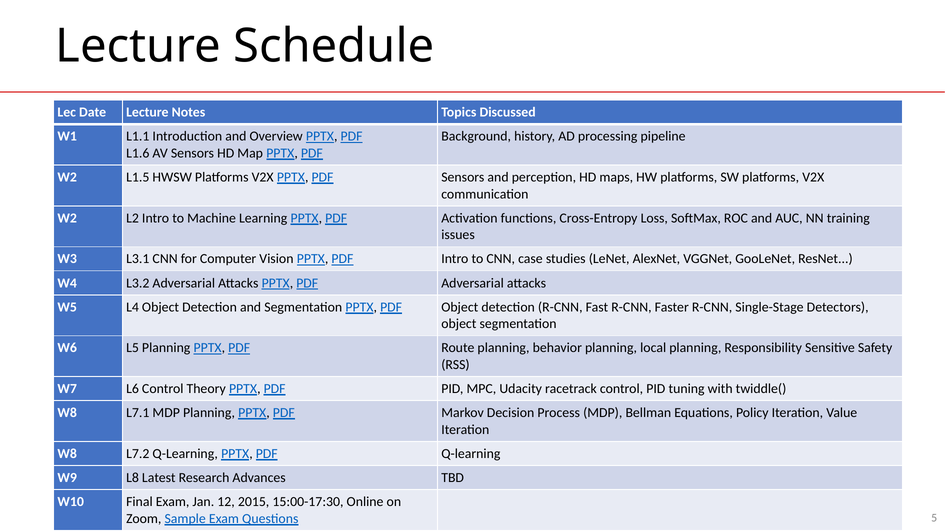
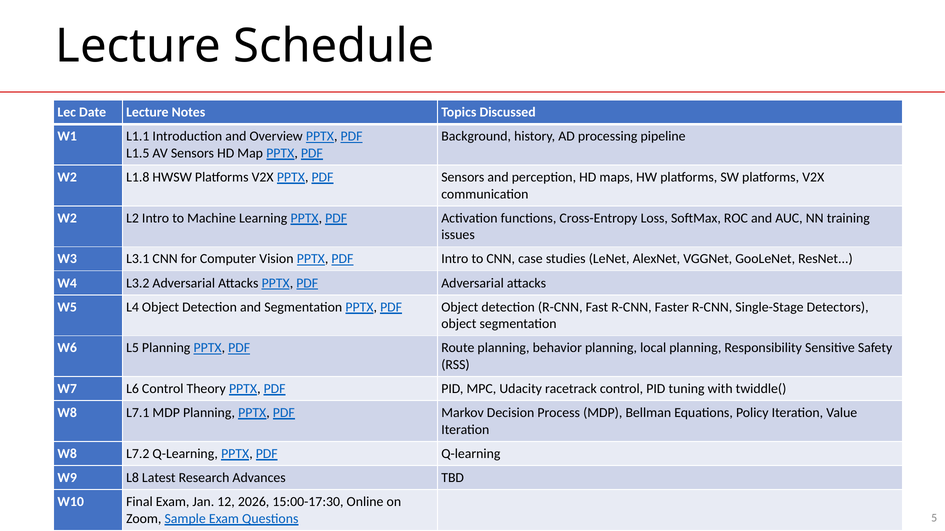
L1.6: L1.6 -> L1.5
L1.5: L1.5 -> L1.8
2015: 2015 -> 2026
